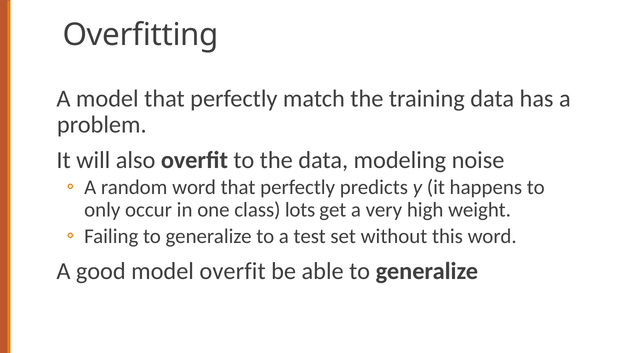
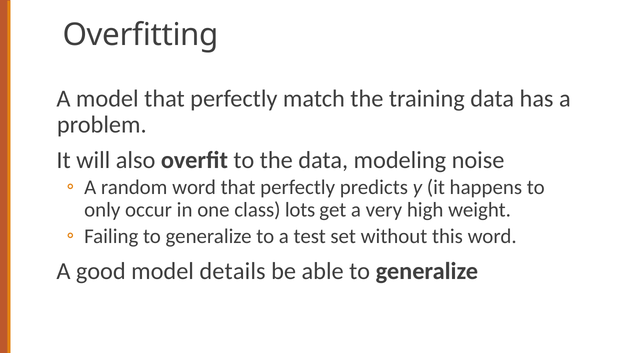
model overfit: overfit -> details
